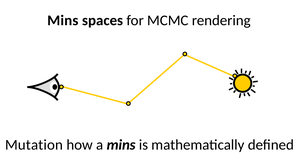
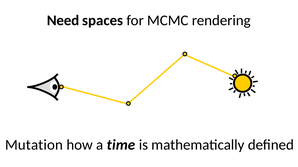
Mins at (63, 21): Mins -> Need
a mins: mins -> time
